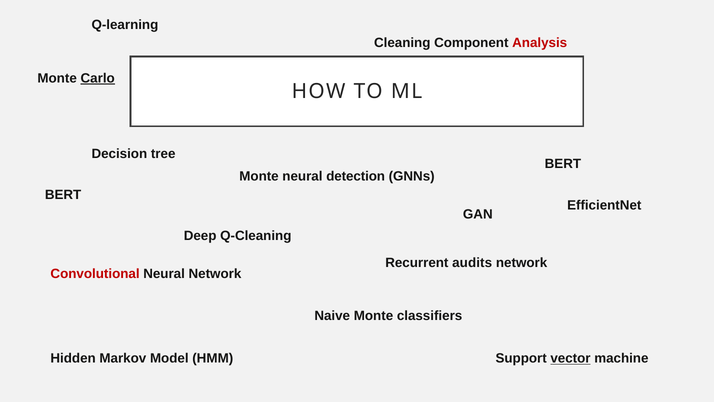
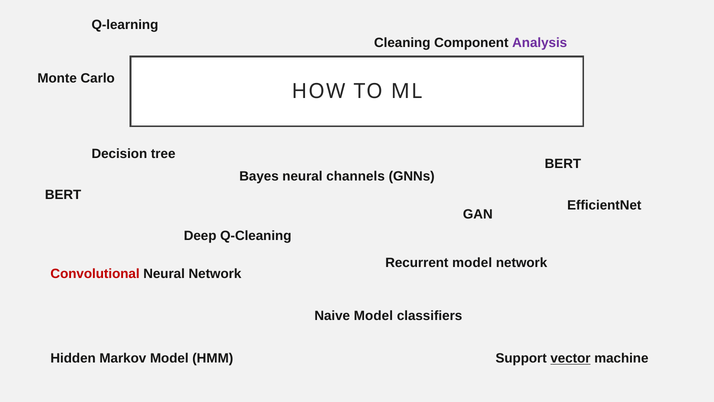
Analysis colour: red -> purple
Carlo underline: present -> none
Monte at (259, 176): Monte -> Bayes
detection: detection -> channels
Recurrent audits: audits -> model
Naive Monte: Monte -> Model
